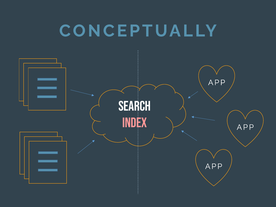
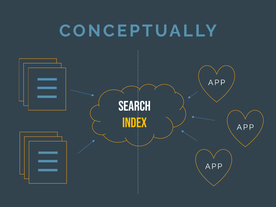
INDEX colour: pink -> yellow
